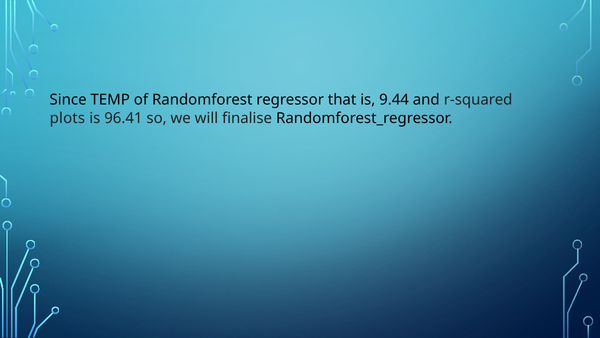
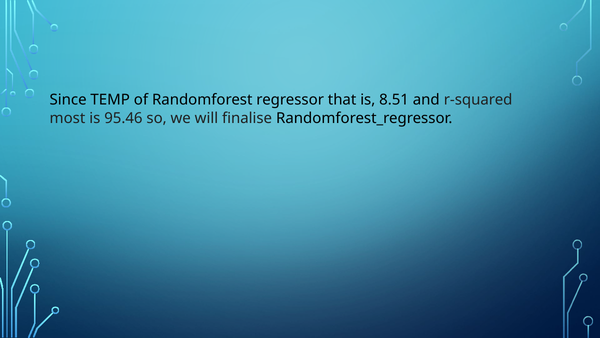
9.44: 9.44 -> 8.51
plots: plots -> most
96.41: 96.41 -> 95.46
